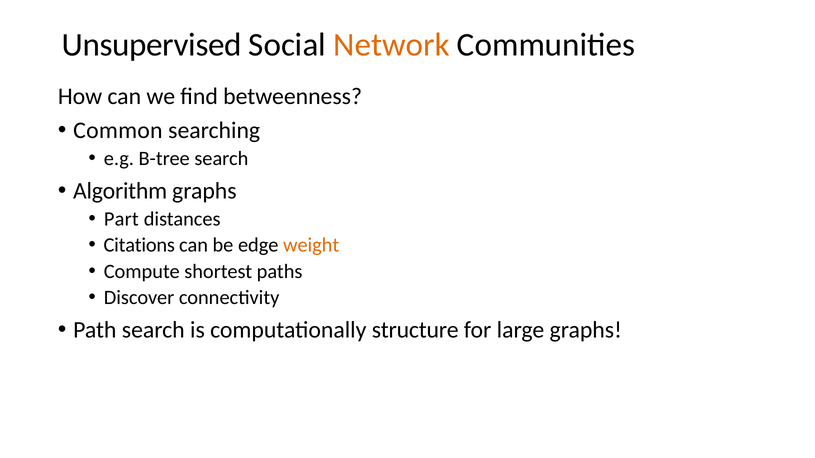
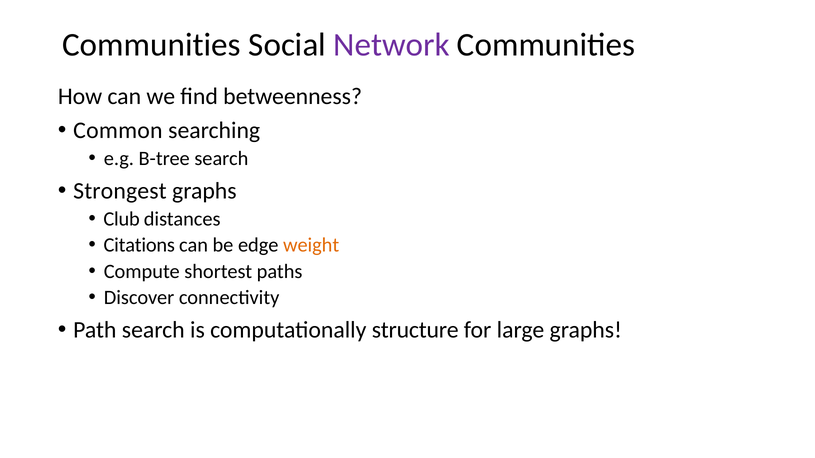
Unsupervised at (152, 45): Unsupervised -> Communities
Network colour: orange -> purple
Algorithm: Algorithm -> Strongest
Part: Part -> Club
